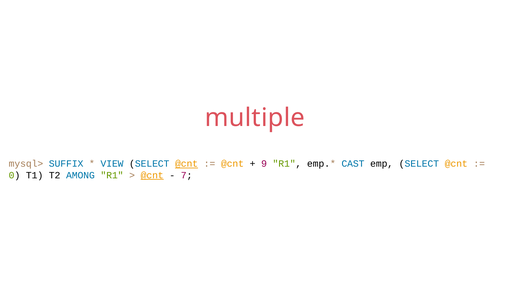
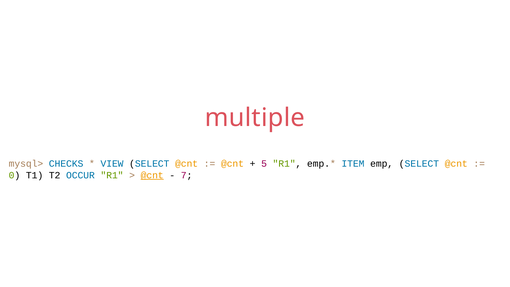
SUFFIX: SUFFIX -> CHECKS
@cnt at (187, 164) underline: present -> none
9: 9 -> 5
CAST: CAST -> ITEM
AMONG: AMONG -> OCCUR
